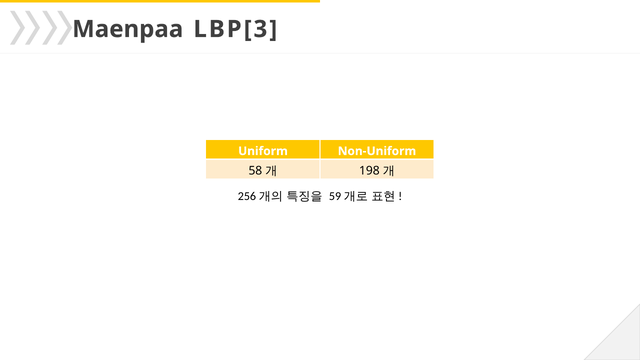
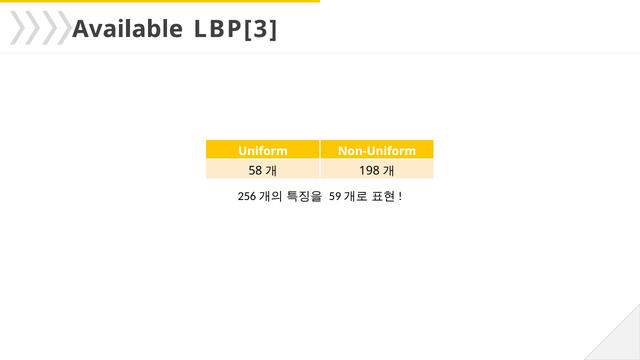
Maenpaa: Maenpaa -> Available
